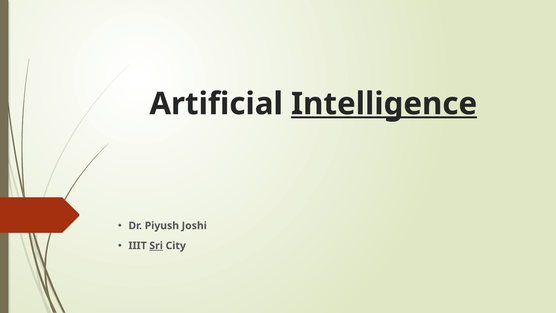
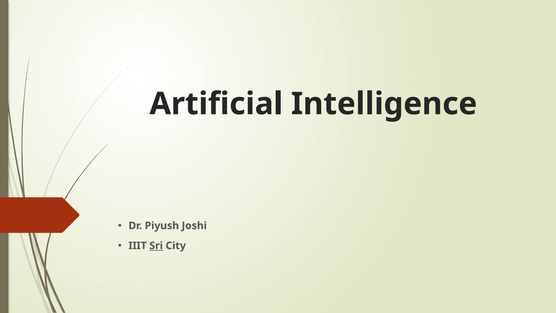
Intelligence underline: present -> none
